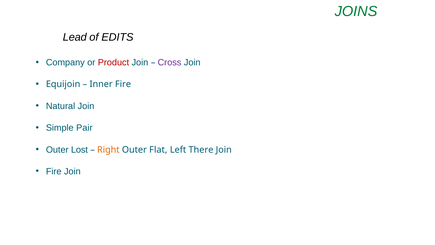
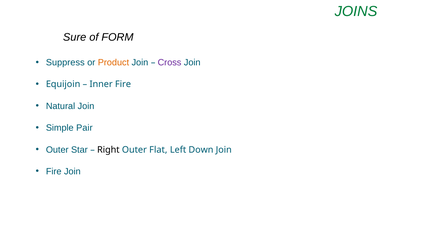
Lead: Lead -> Sure
EDITS: EDITS -> FORM
Company: Company -> Suppress
Product colour: red -> orange
Lost: Lost -> Star
Right colour: orange -> black
There: There -> Down
